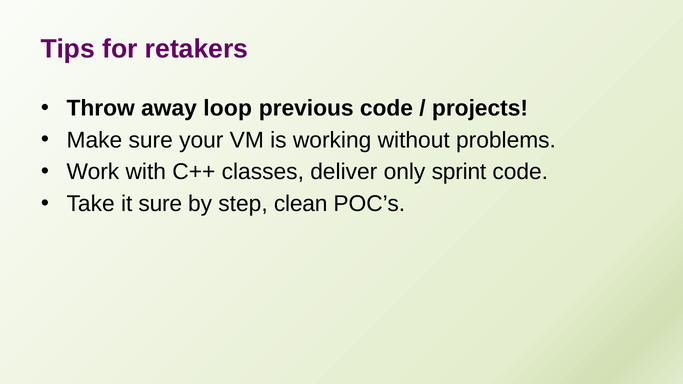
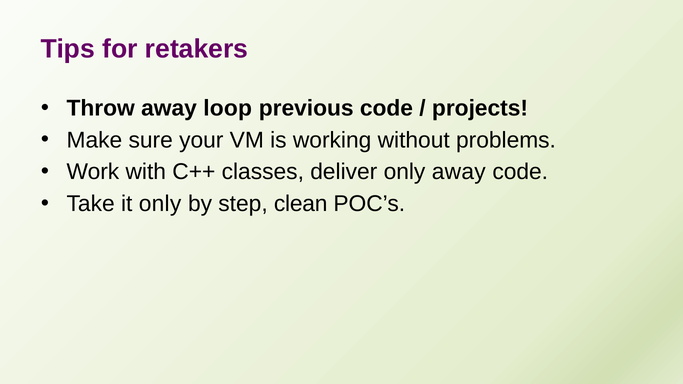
only sprint: sprint -> away
it sure: sure -> only
